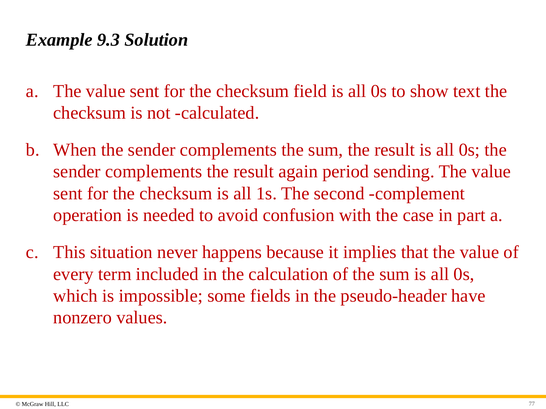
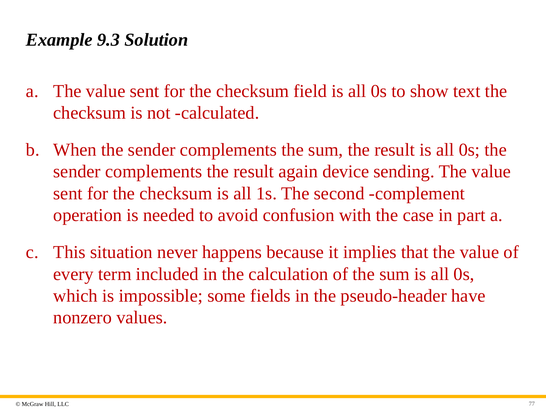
period: period -> device
